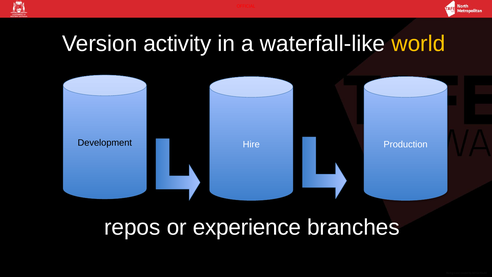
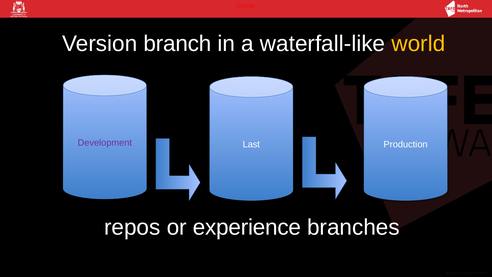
activity: activity -> branch
Development colour: black -> purple
Hire: Hire -> Last
